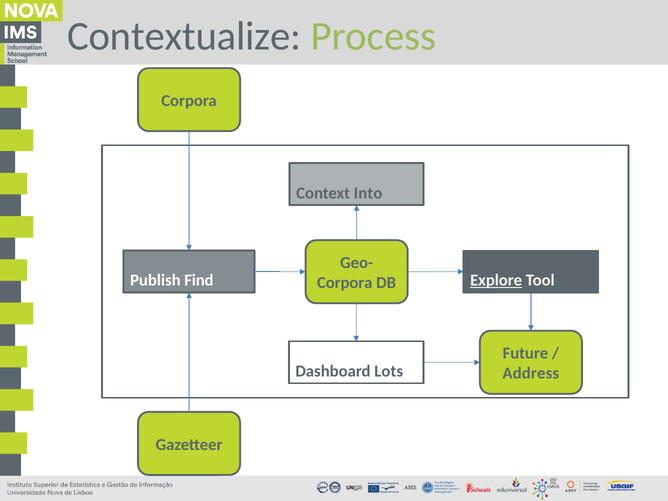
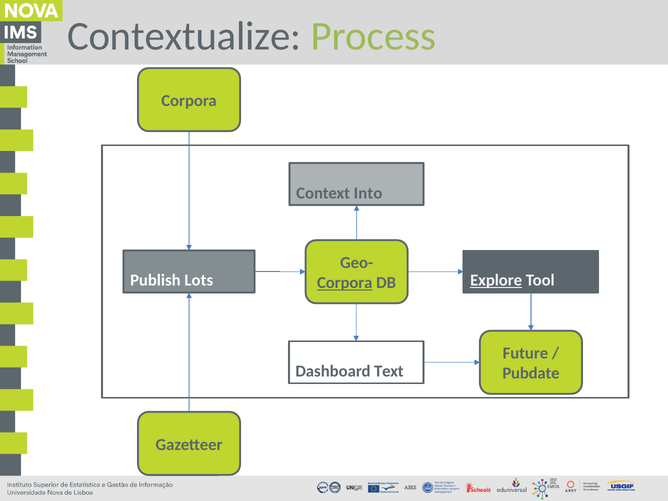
Find: Find -> Lots
Corpora at (345, 283) underline: none -> present
Lots: Lots -> Text
Address: Address -> Pubdate
